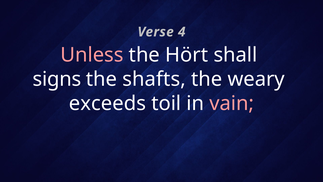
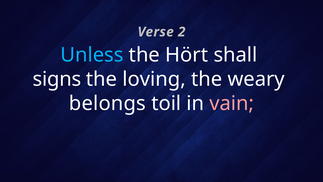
4: 4 -> 2
Unless colour: pink -> light blue
shafts: shafts -> loving
exceeds: exceeds -> belongs
